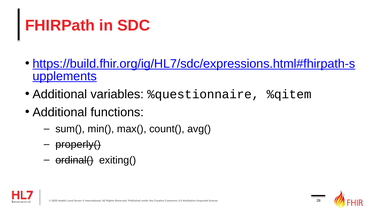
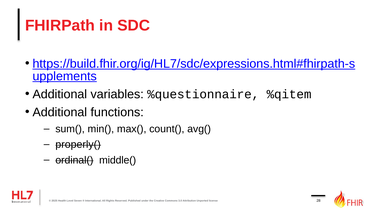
exiting(: exiting( -> middle(
